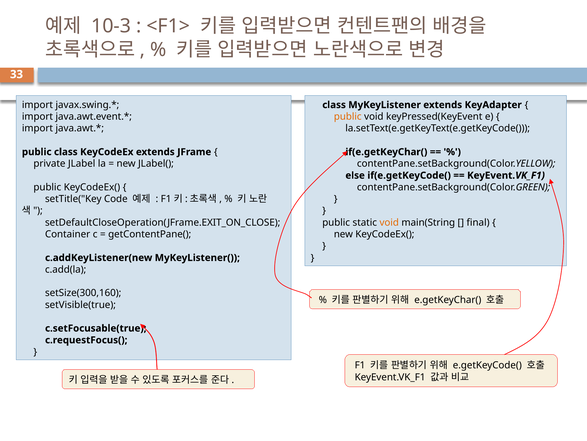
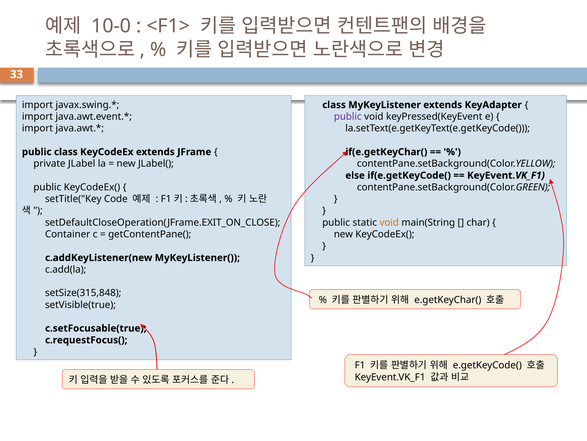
10-3: 10-3 -> 10-0
public at (348, 116) colour: orange -> purple
final: final -> char
setSize(300,160: setSize(300,160 -> setSize(315,848
